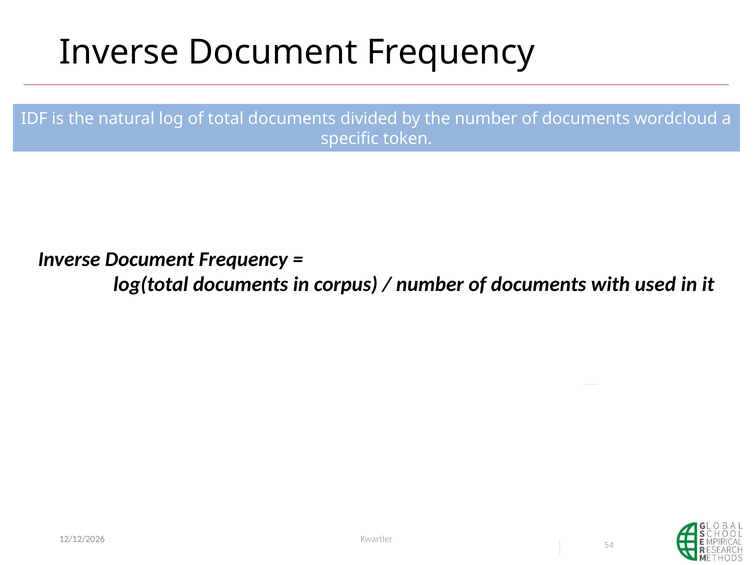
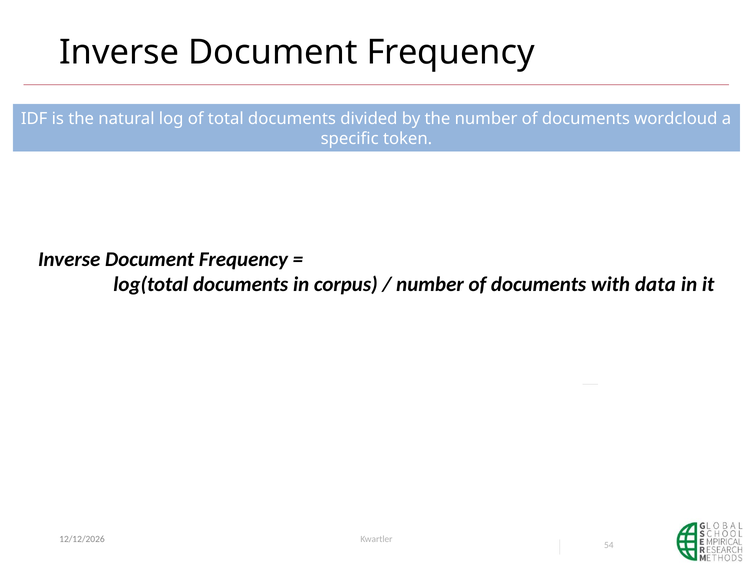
used: used -> data
